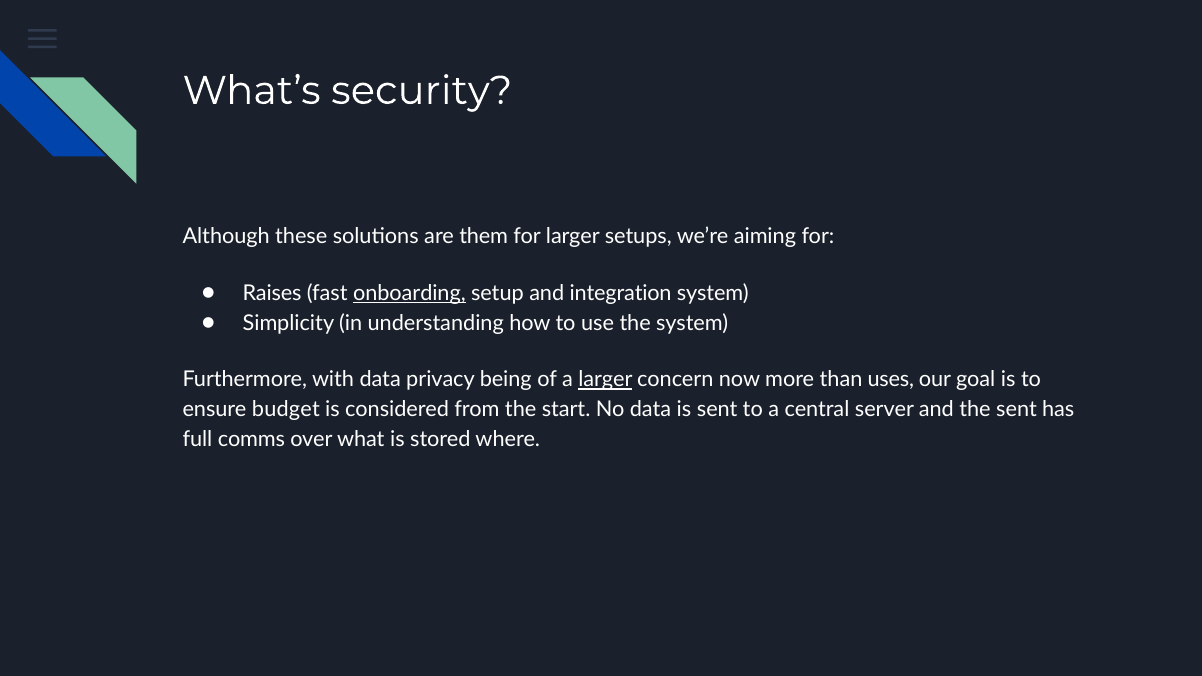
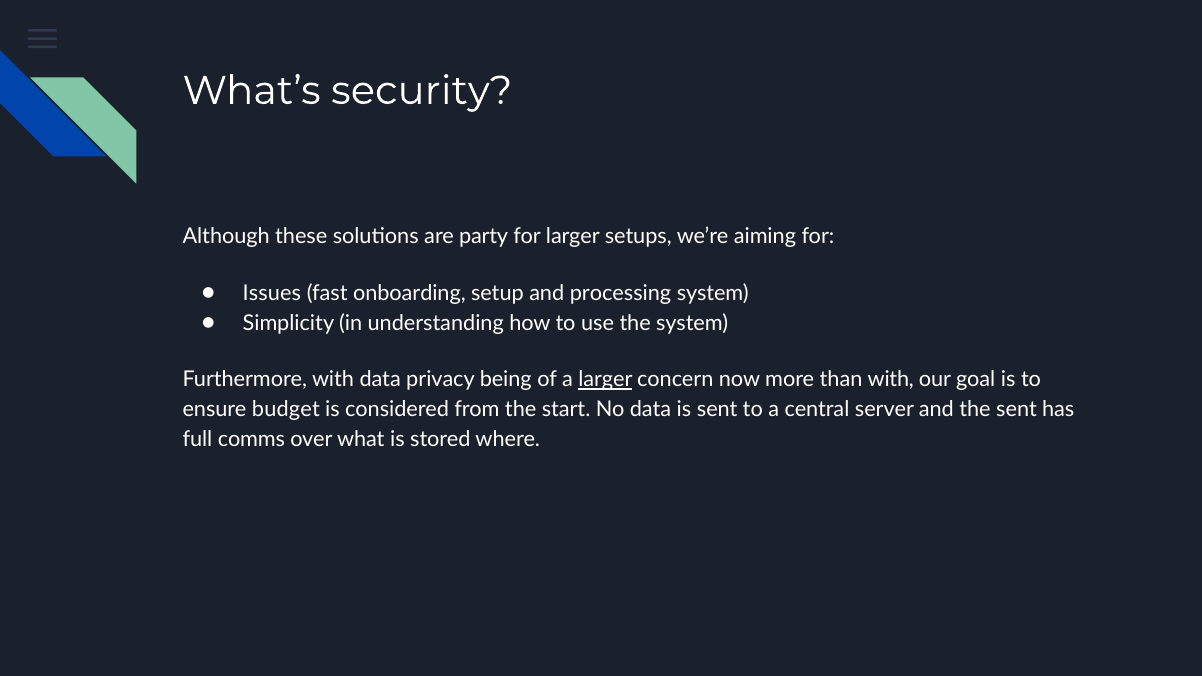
them: them -> party
Raises: Raises -> Issues
onboarding underline: present -> none
integration: integration -> processing
than uses: uses -> with
